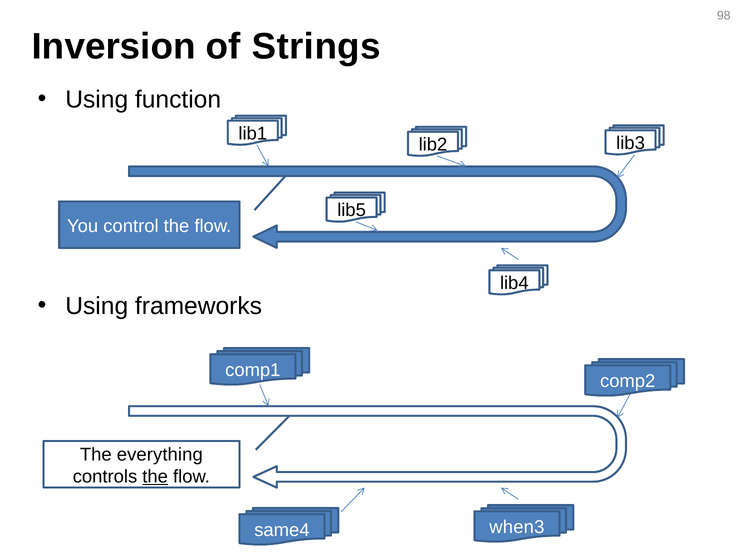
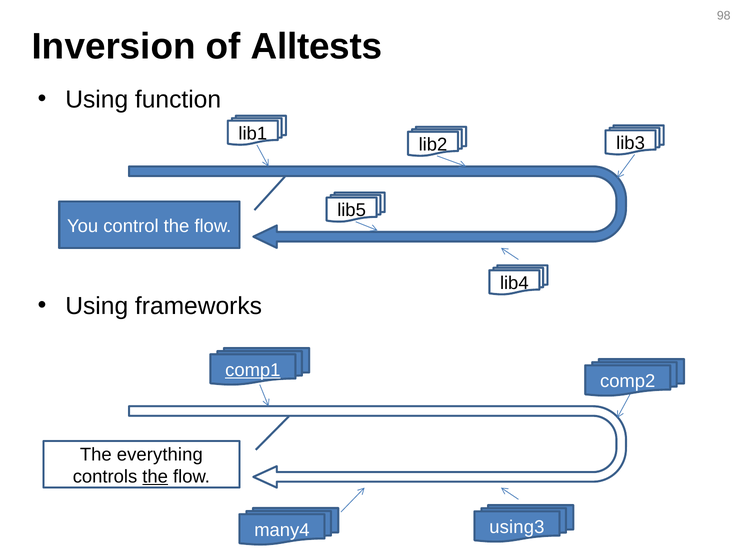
Strings: Strings -> Alltests
comp1 underline: none -> present
when3: when3 -> using3
same4: same4 -> many4
